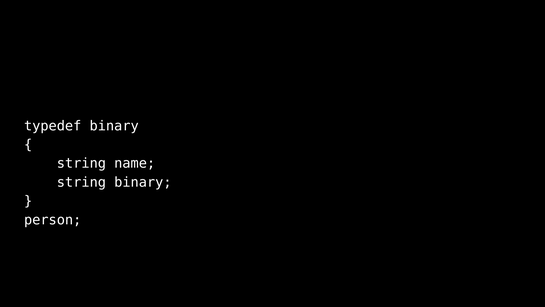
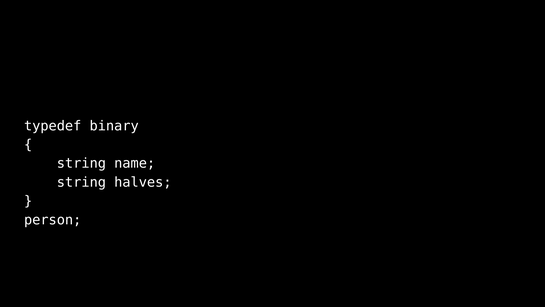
string binary: binary -> halves
